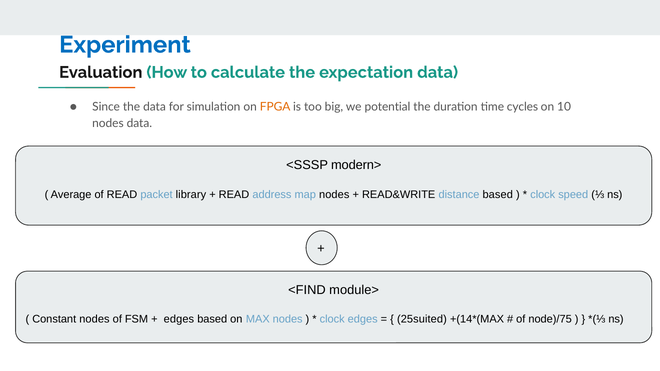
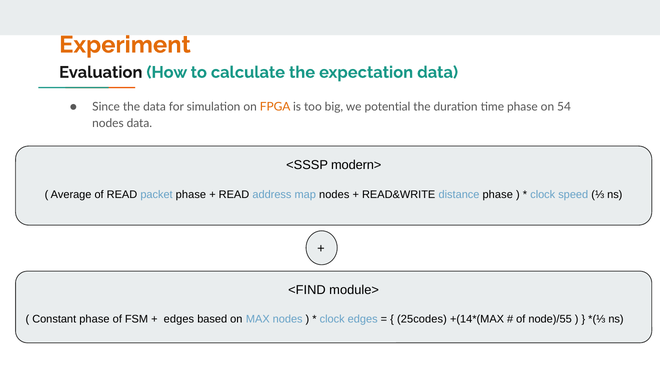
Experiment colour: blue -> orange
time cycles: cycles -> phase
10: 10 -> 54
packet library: library -> phase
distance based: based -> phase
Constant nodes: nodes -> phase
25suited: 25suited -> 25codes
node)/75: node)/75 -> node)/55
